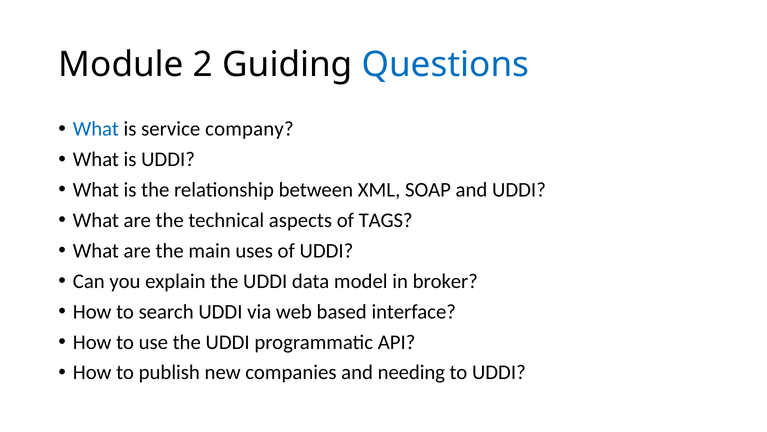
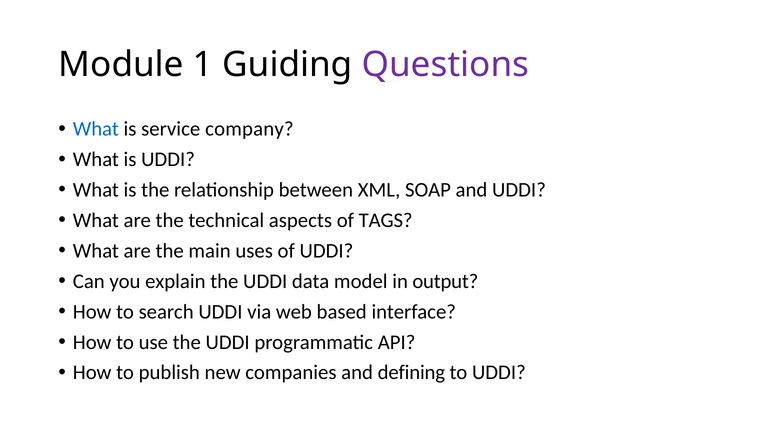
2: 2 -> 1
Questions colour: blue -> purple
broker: broker -> output
needing: needing -> defining
